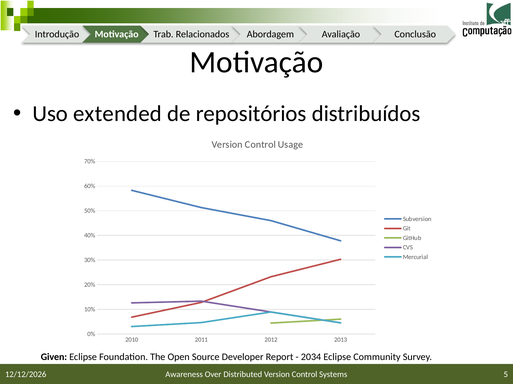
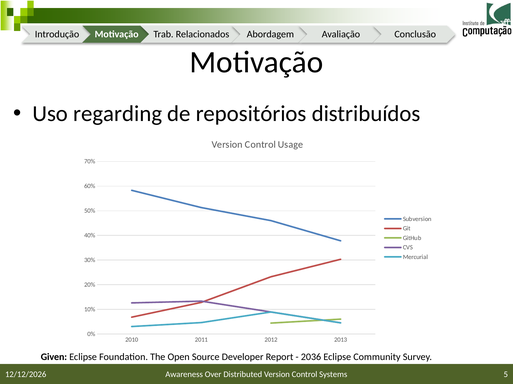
extended: extended -> regarding
2034: 2034 -> 2036
